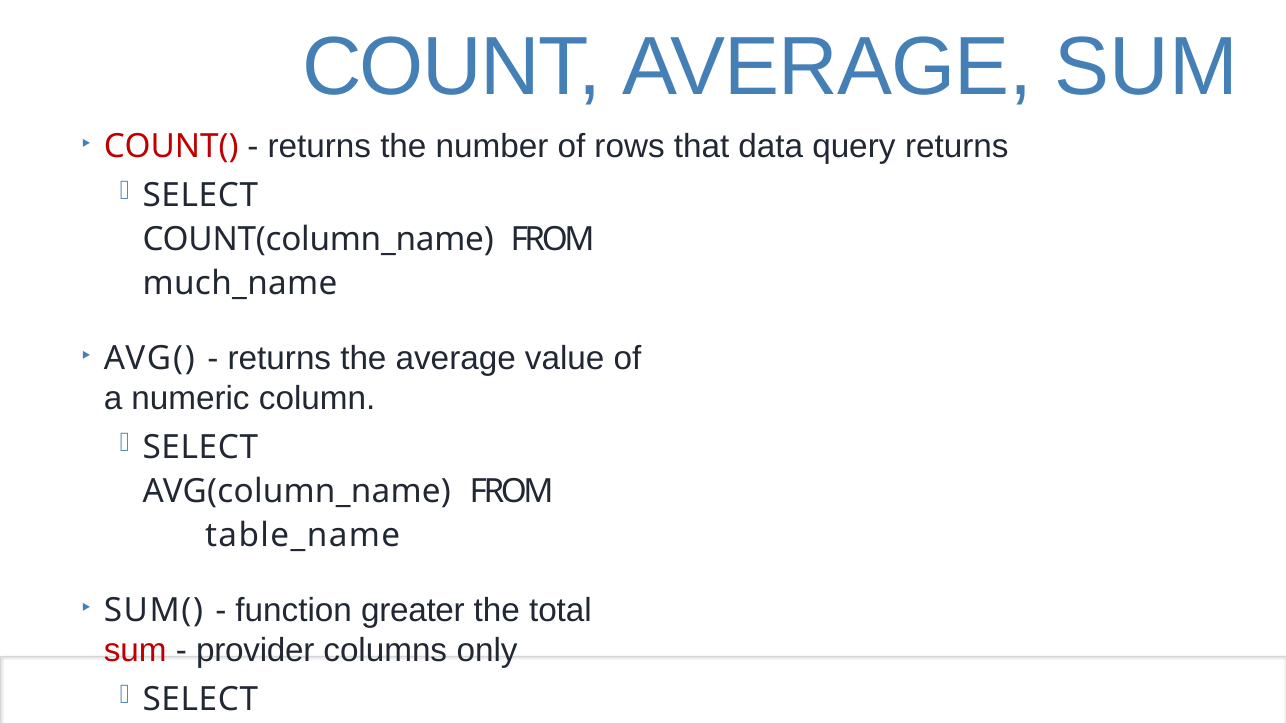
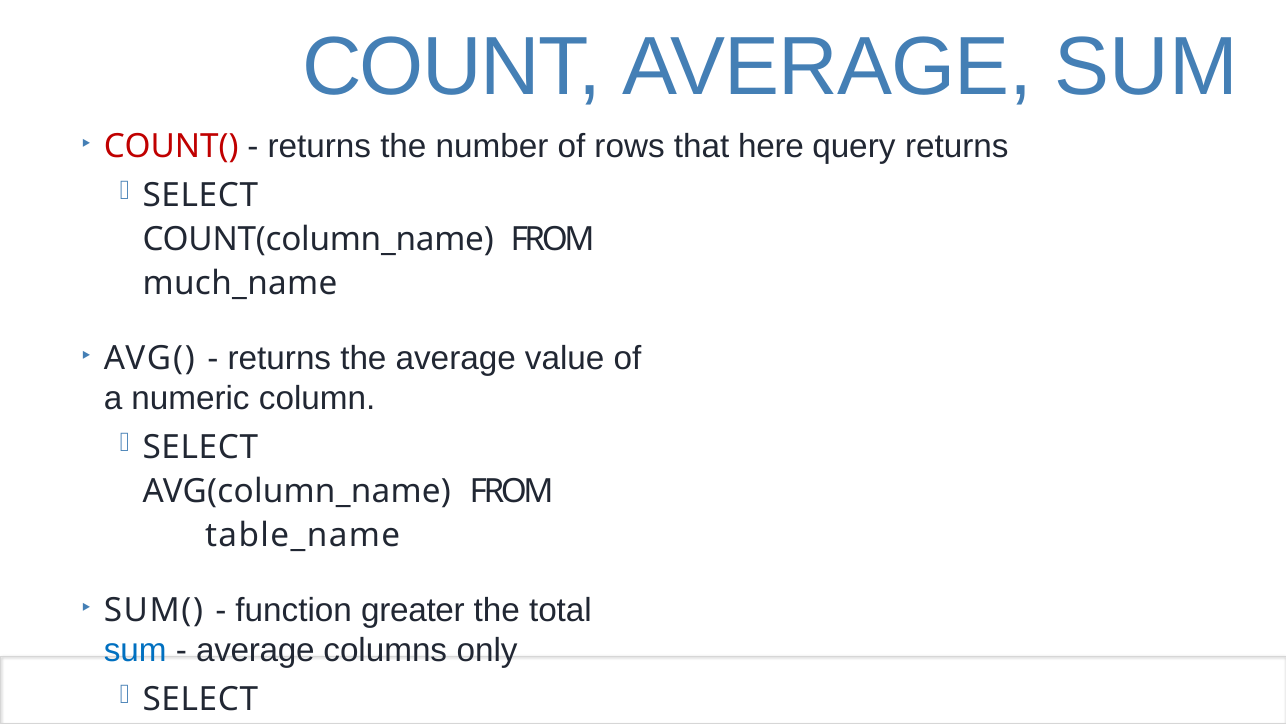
data: data -> here
sum at (135, 650) colour: red -> blue
provider at (255, 650): provider -> average
